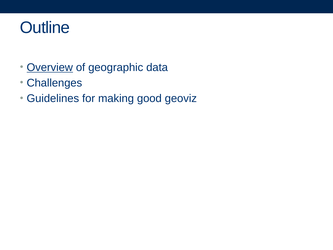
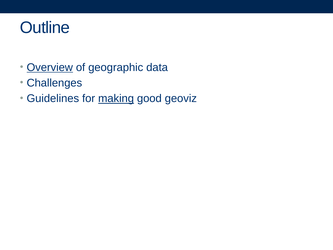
making underline: none -> present
